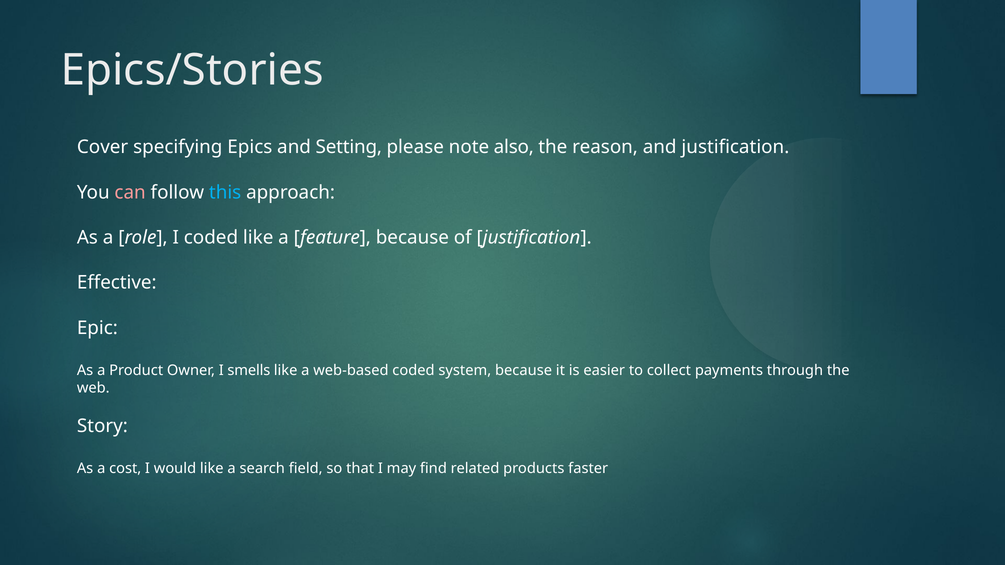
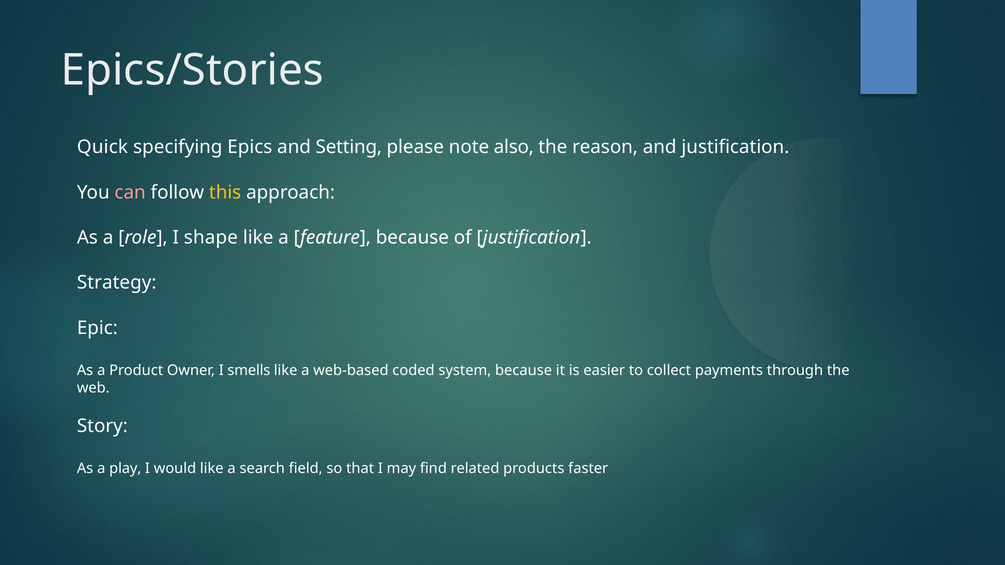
Cover: Cover -> Quick
this colour: light blue -> yellow
I coded: coded -> shape
Effective: Effective -> Strategy
cost: cost -> play
